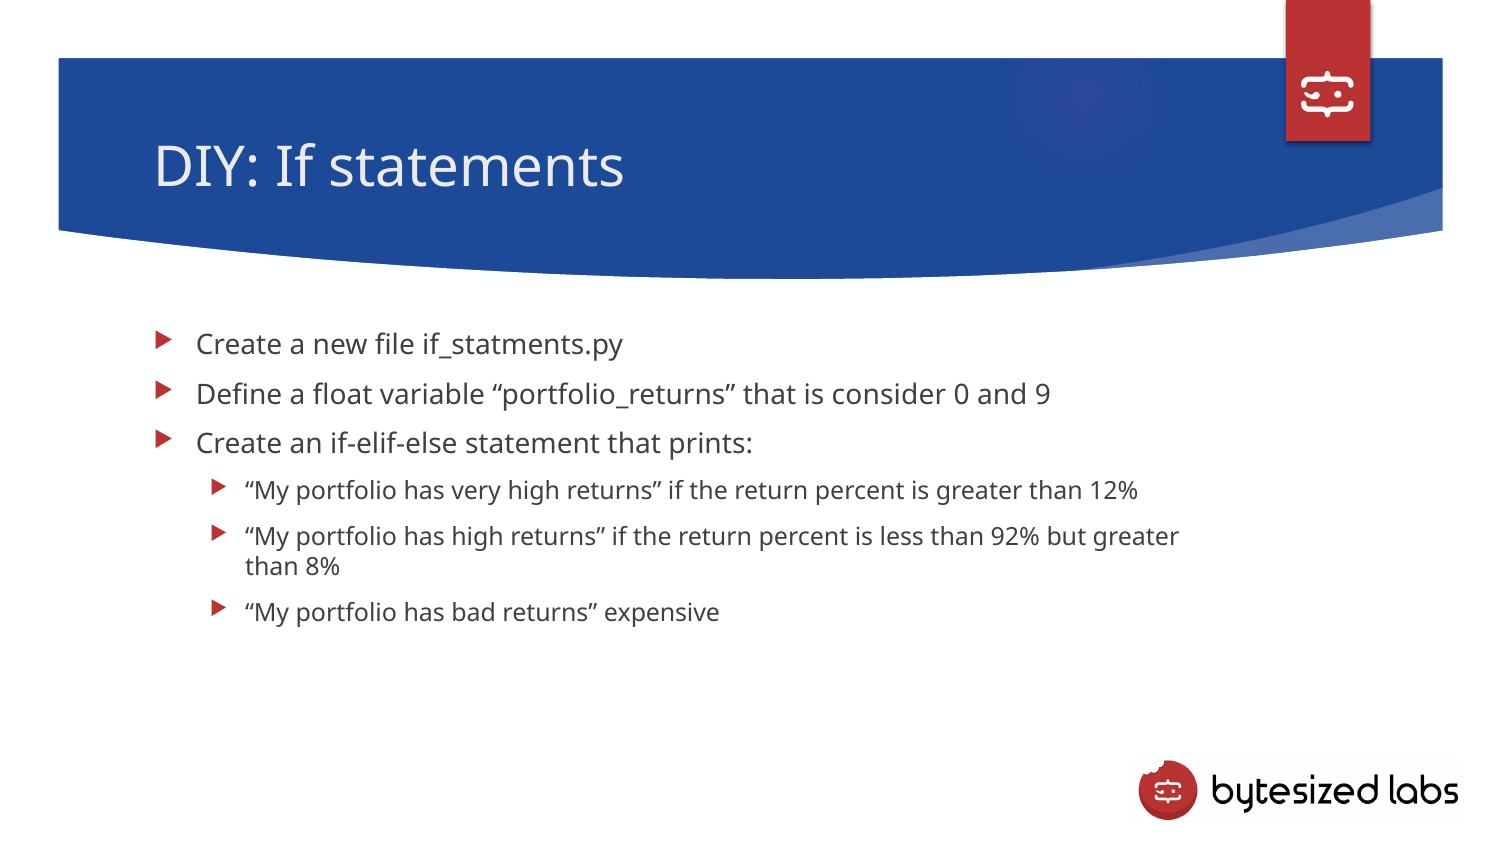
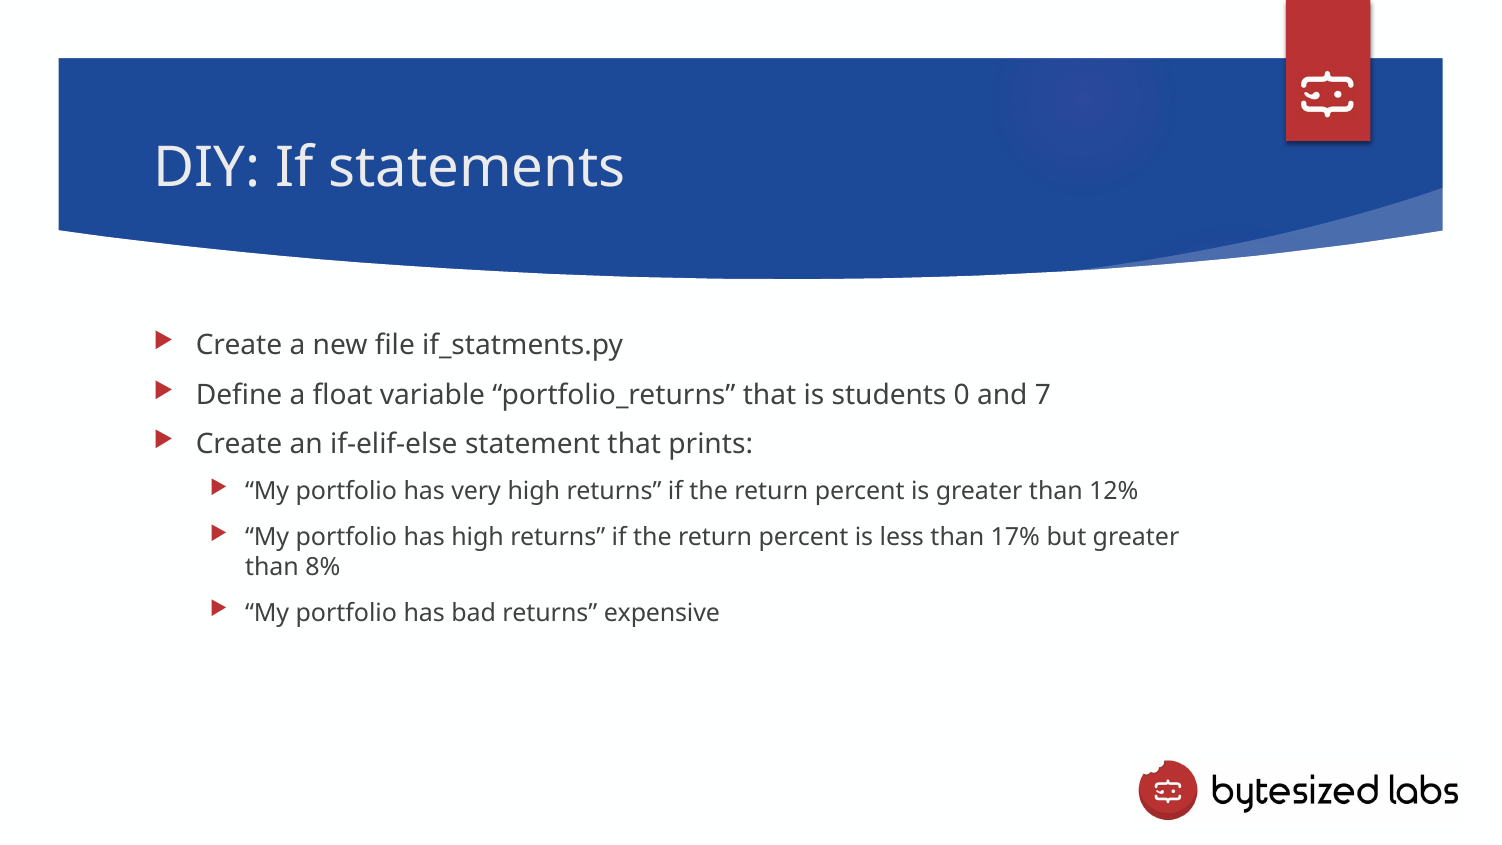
consider: consider -> students
9: 9 -> 7
92%: 92% -> 17%
